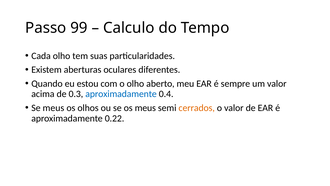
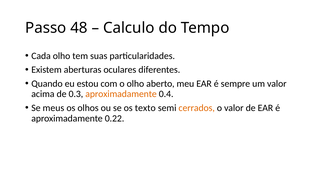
99: 99 -> 48
aproximadamente at (121, 94) colour: blue -> orange
os meus: meus -> texto
